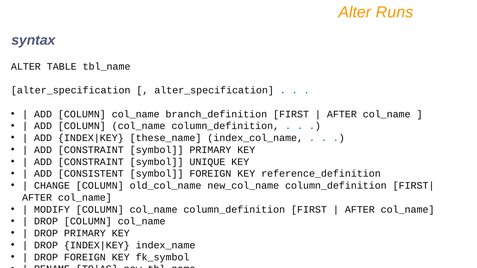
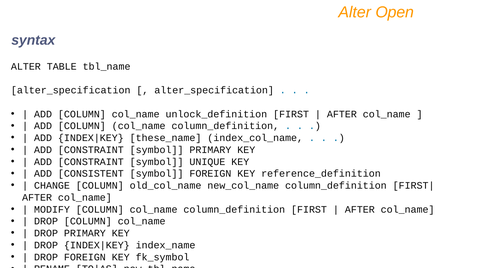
Runs: Runs -> Open
branch_definition: branch_definition -> unlock_definition
